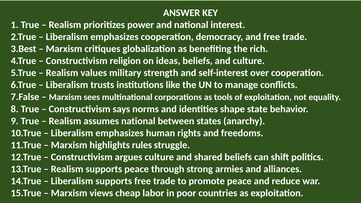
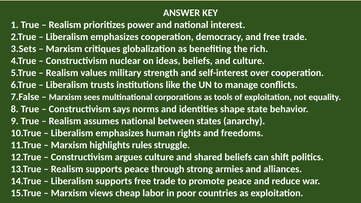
3.Best: 3.Best -> 3.Sets
religion: religion -> nuclear
